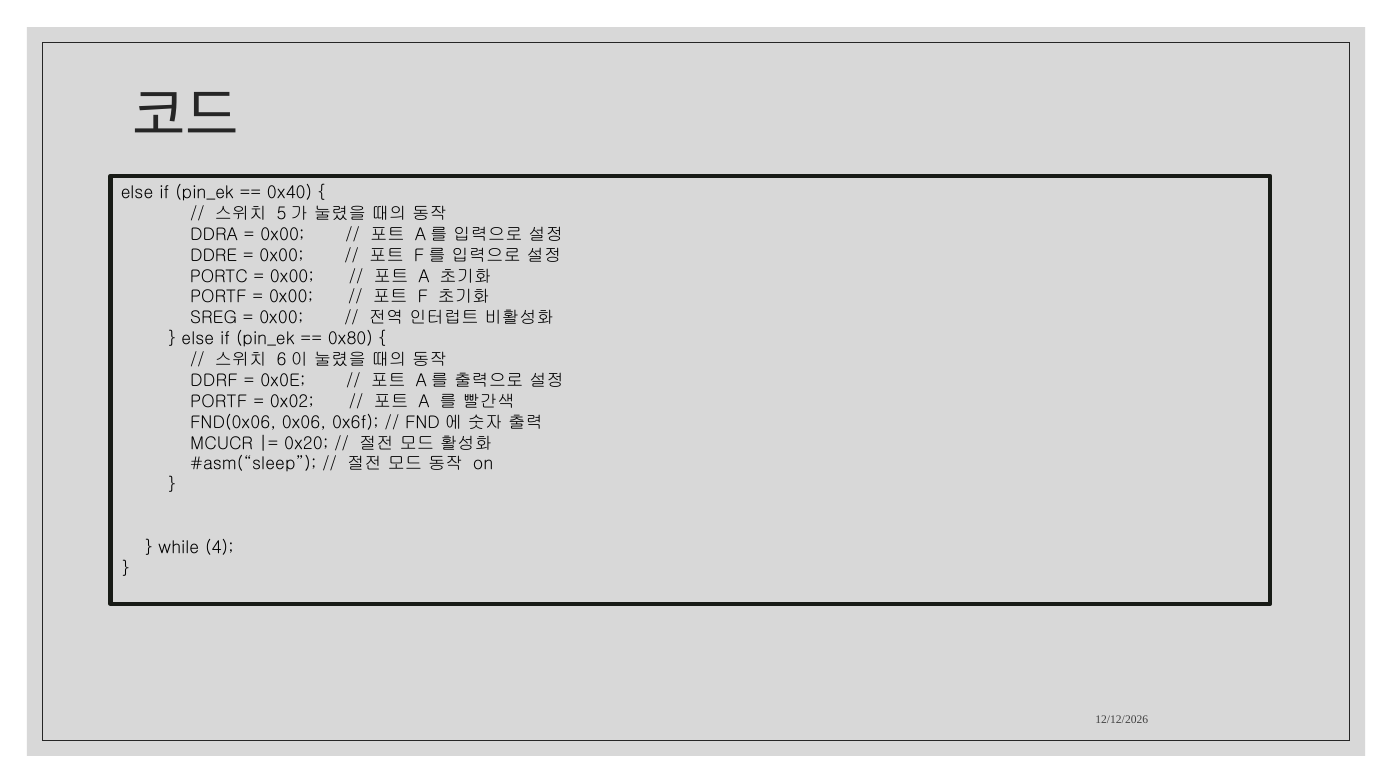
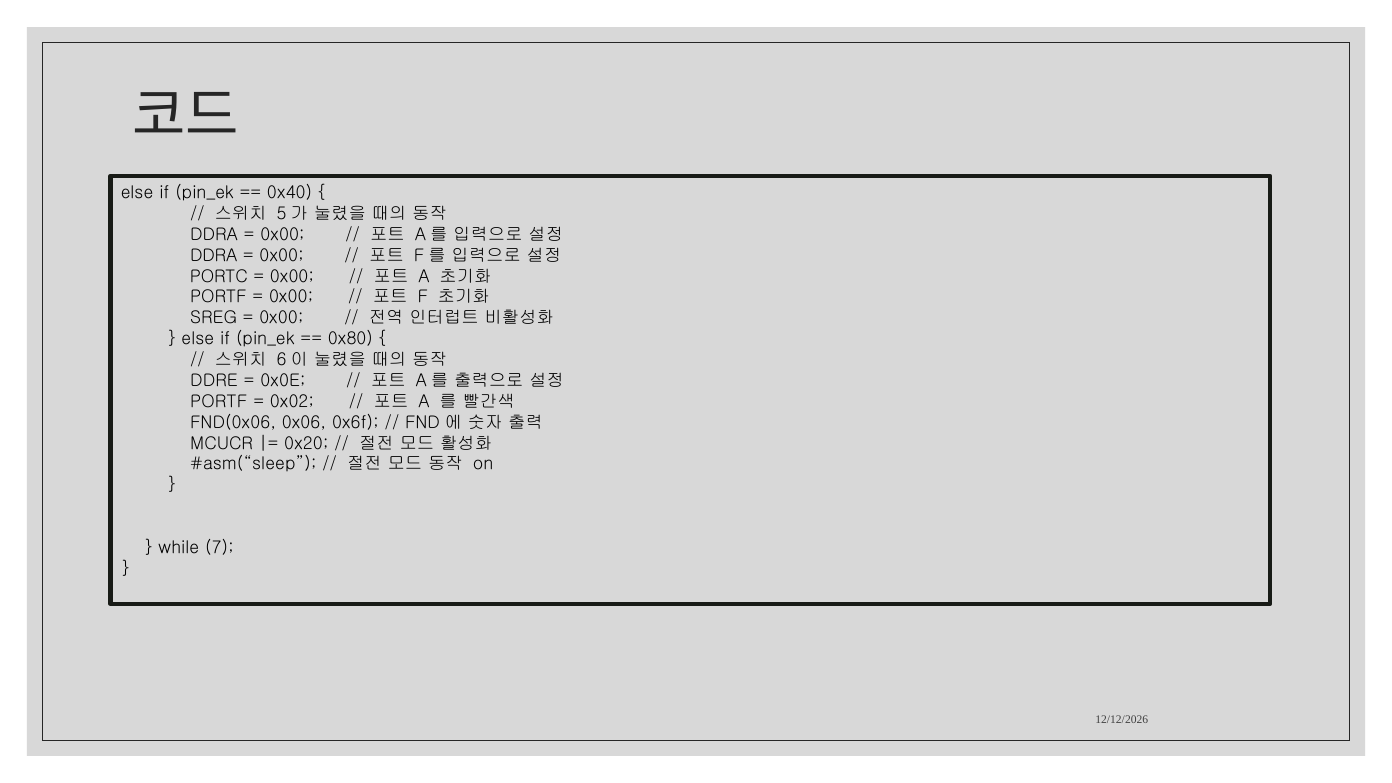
DDRE at (214, 255): DDRE -> DDRA
DDRF: DDRF -> DDRE
4: 4 -> 7
